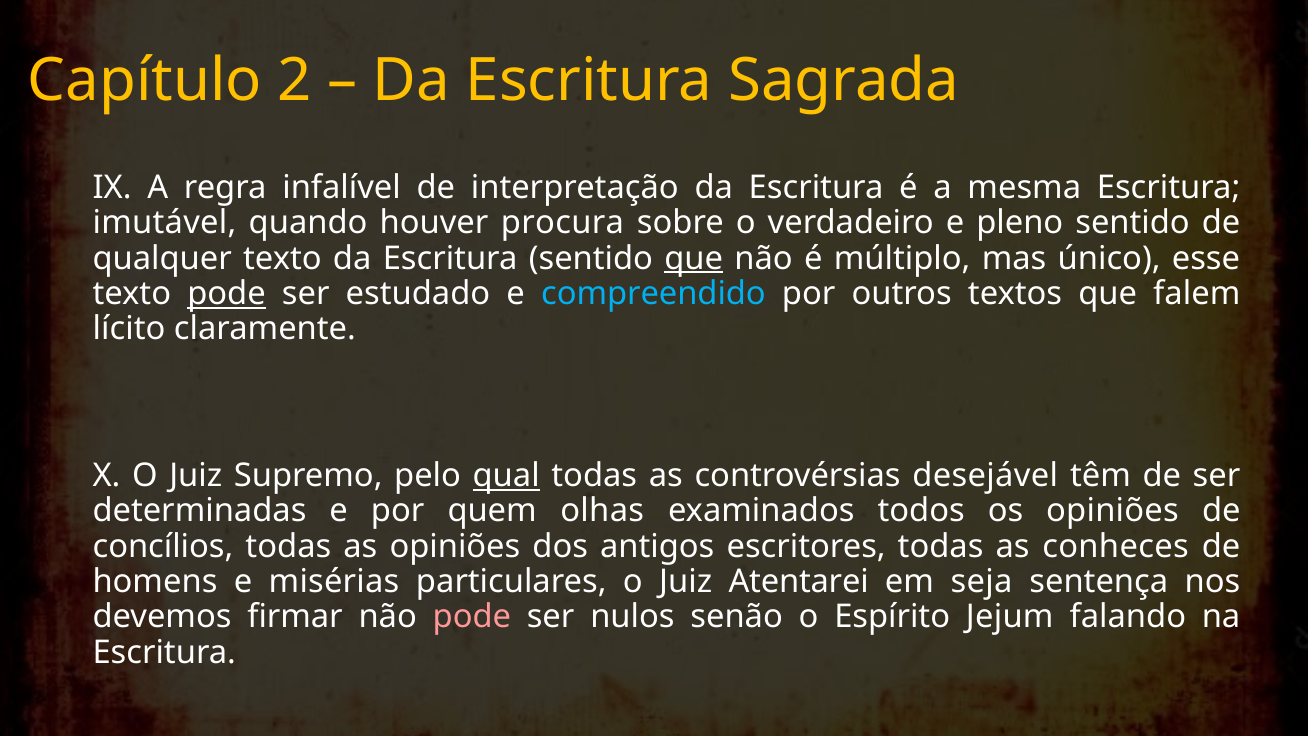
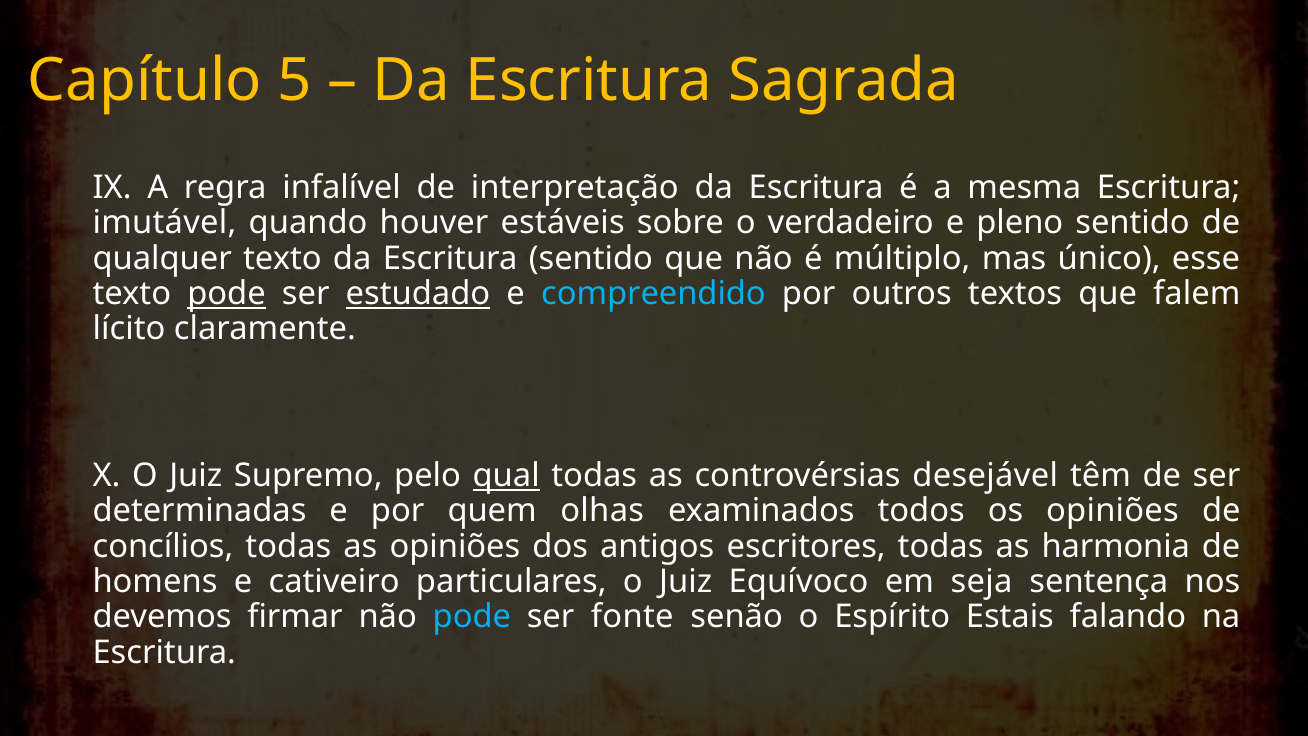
2: 2 -> 5
procura: procura -> estáveis
que at (694, 258) underline: present -> none
estudado underline: none -> present
conheces: conheces -> harmonia
misérias: misérias -> cativeiro
Atentarei: Atentarei -> Equívoco
pode at (472, 617) colour: pink -> light blue
nulos: nulos -> fonte
Jejum: Jejum -> Estais
